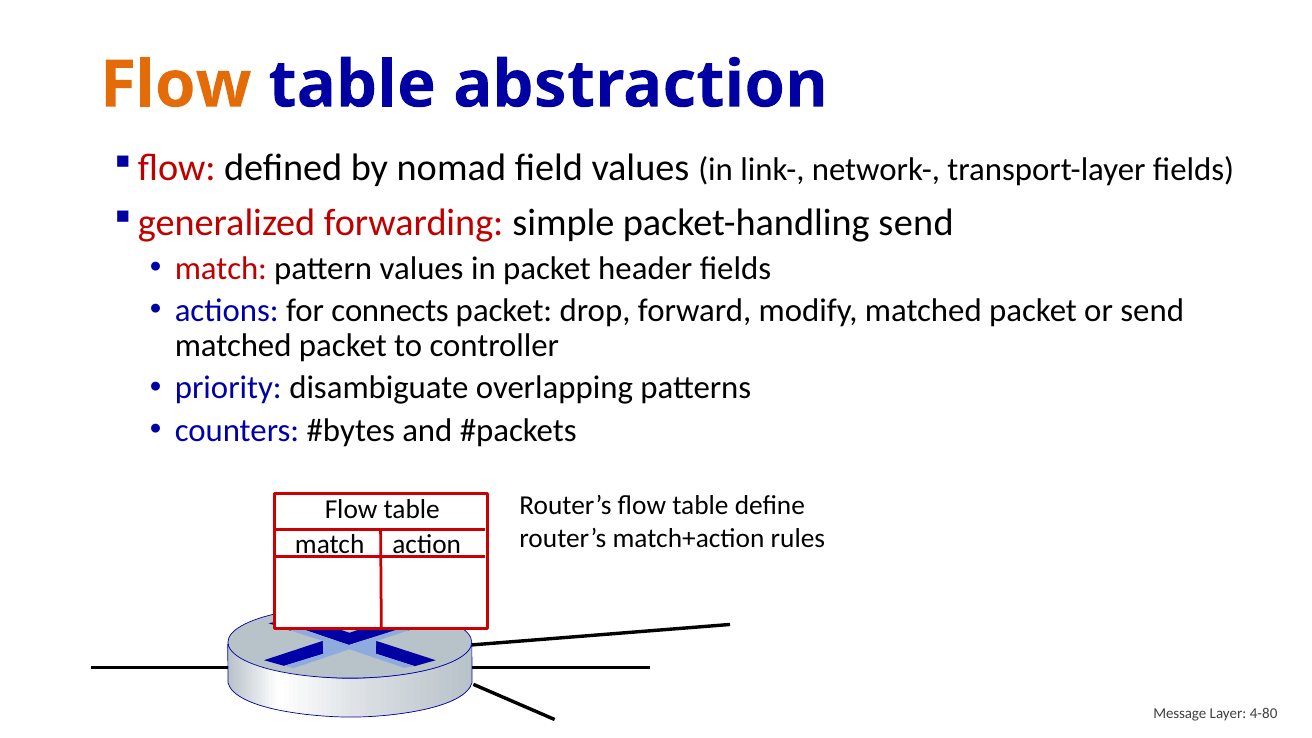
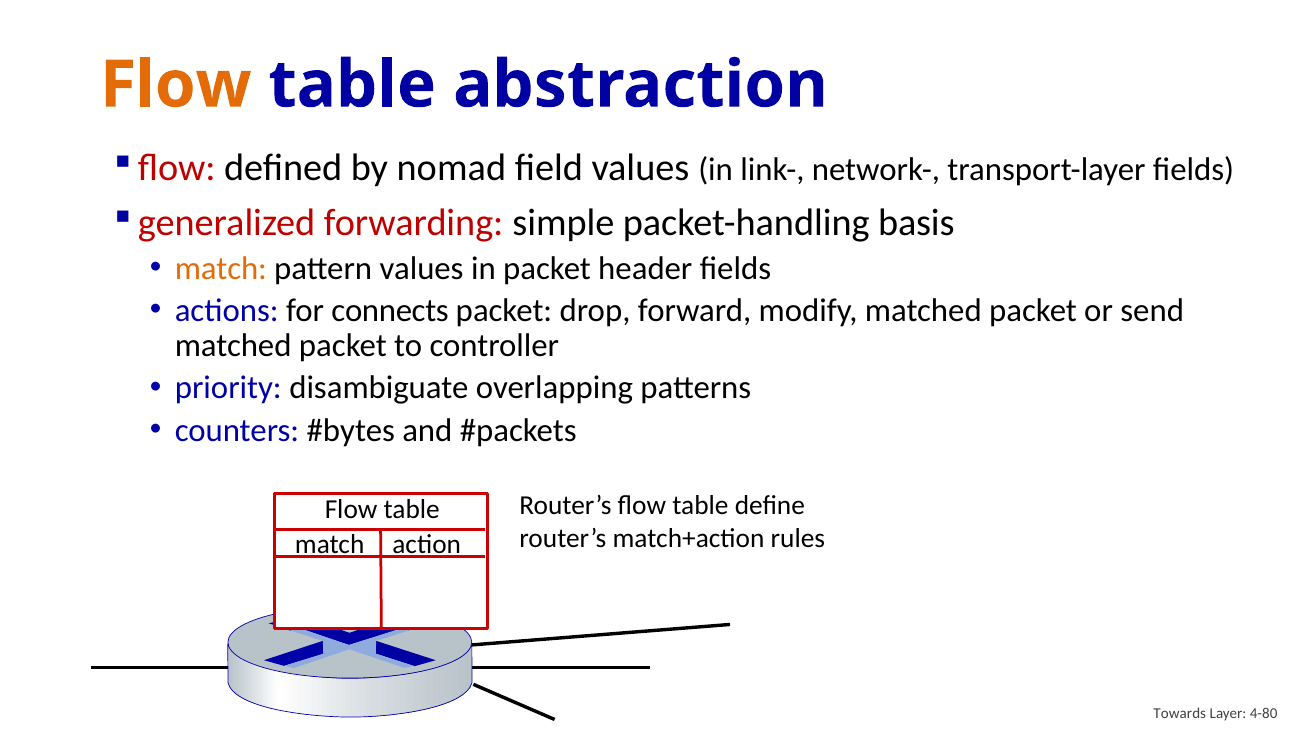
packet-handling send: send -> basis
match at (221, 268) colour: red -> orange
Message: Message -> Towards
